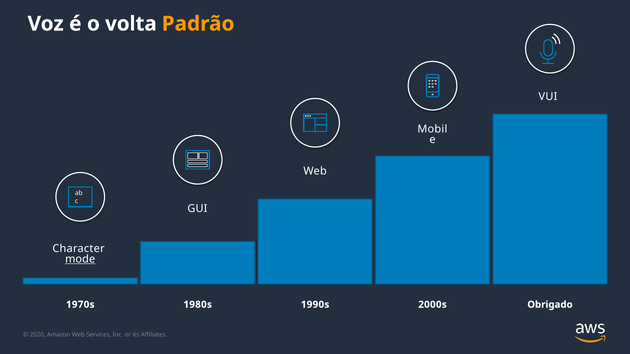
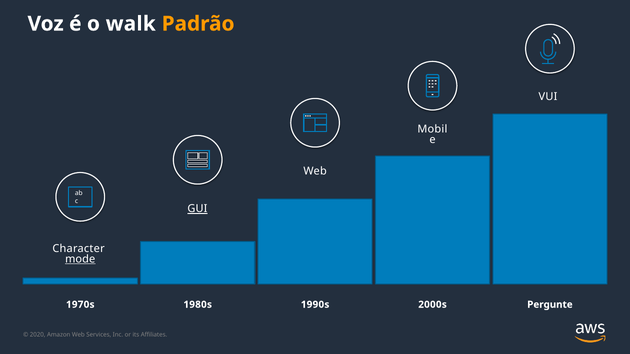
volta: volta -> walk
GUI underline: none -> present
Obrigado: Obrigado -> Pergunte
